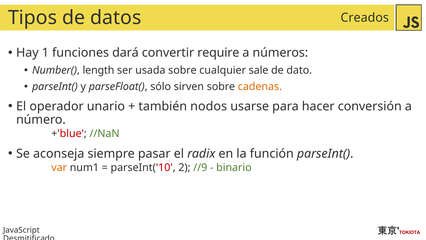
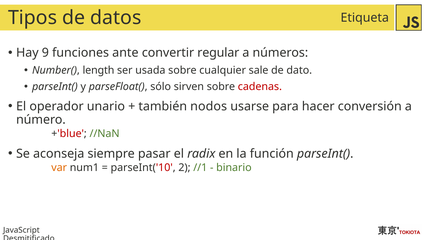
Creados: Creados -> Etiqueta
1: 1 -> 9
dará: dará -> ante
require: require -> regular
cadenas colour: orange -> red
//9: //9 -> //1
